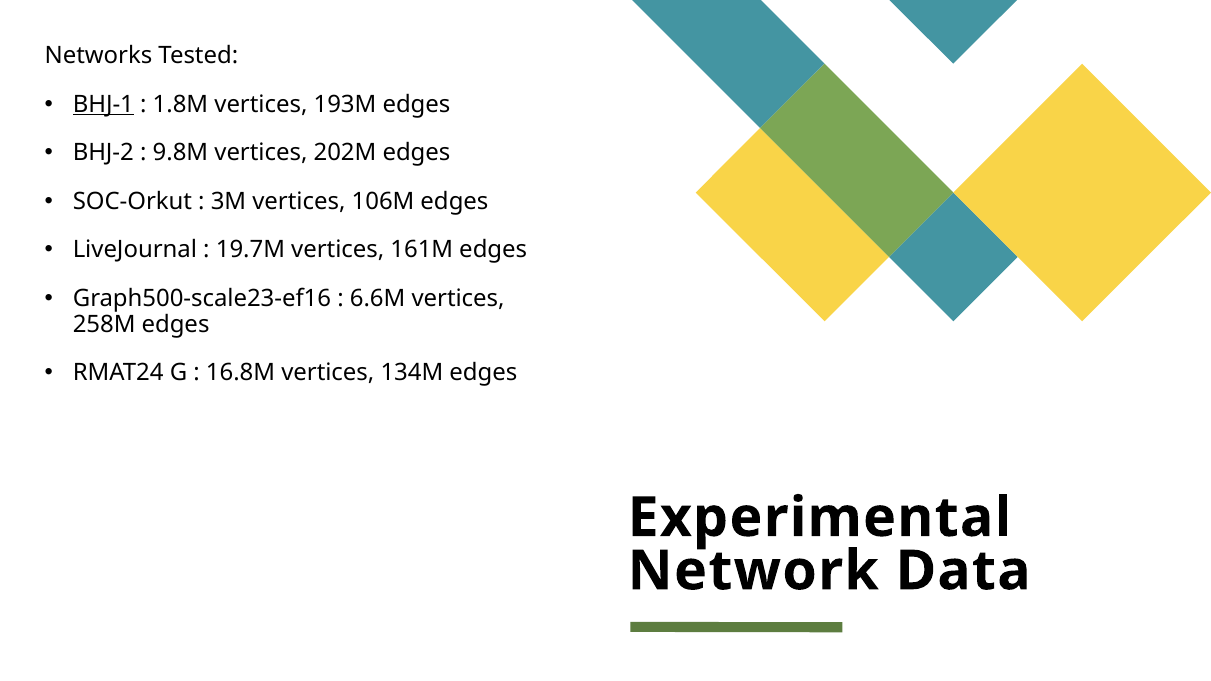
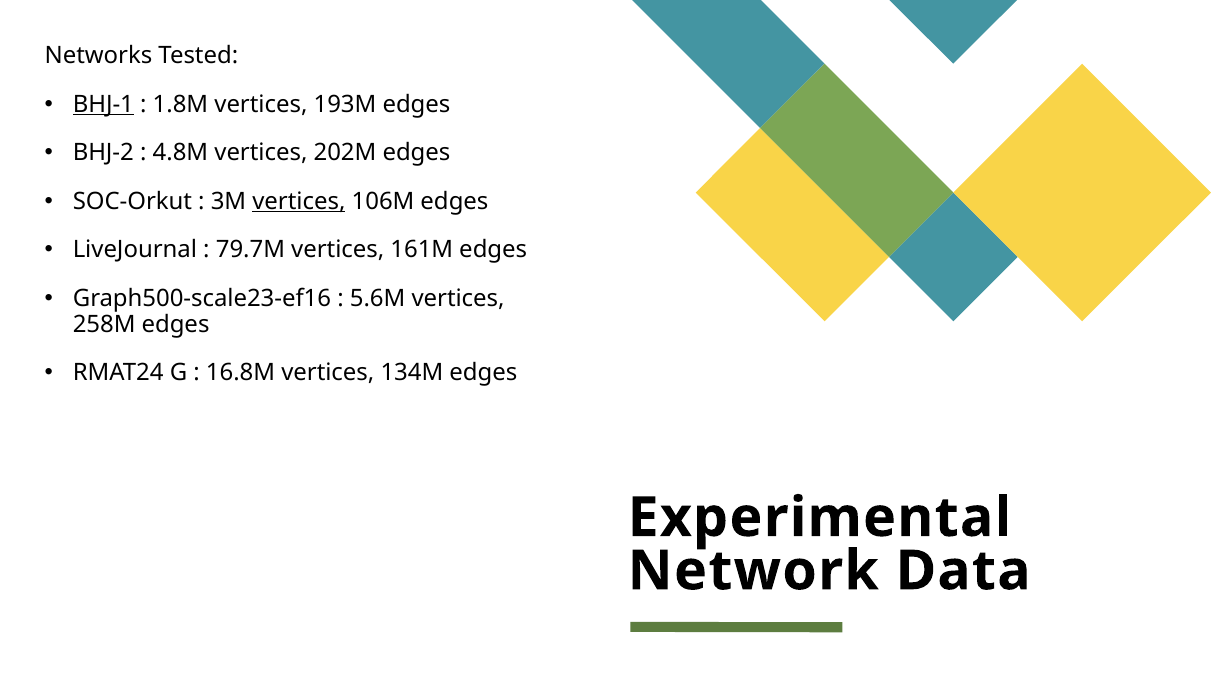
9.8M: 9.8M -> 4.8M
vertices at (299, 201) underline: none -> present
19.7M: 19.7M -> 79.7M
6.6M: 6.6M -> 5.6M
